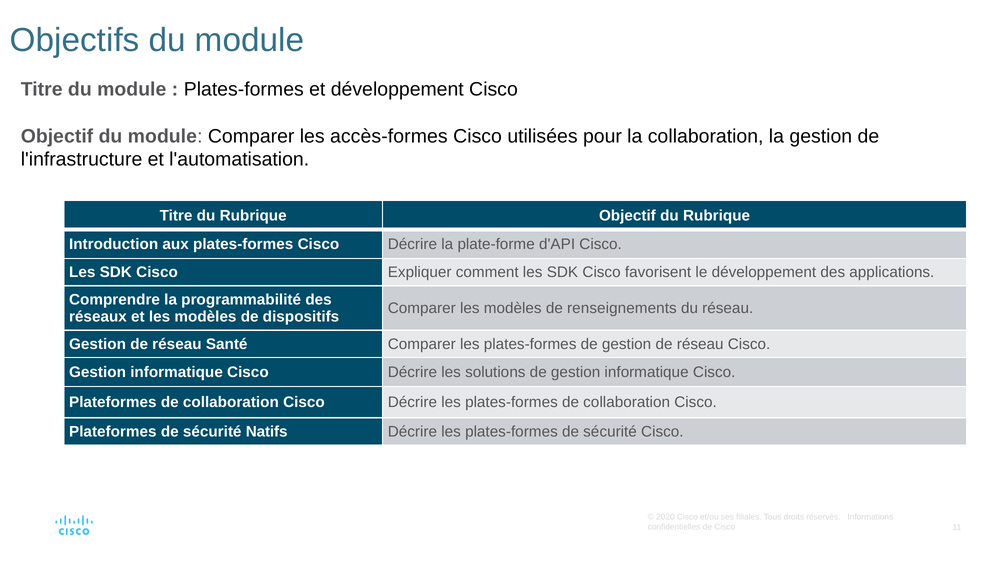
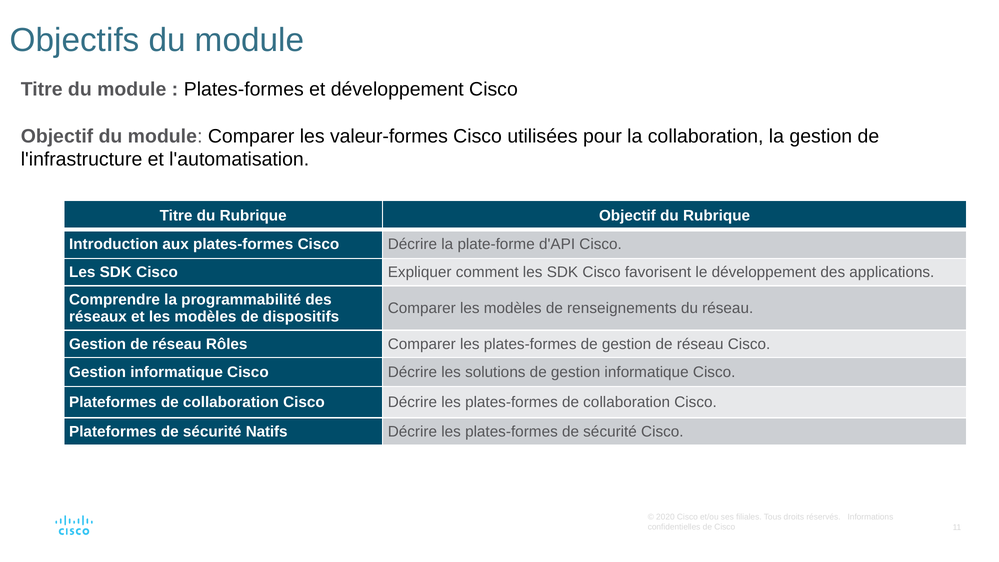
accès-formes: accès-formes -> valeur-formes
Santé: Santé -> Rôles
